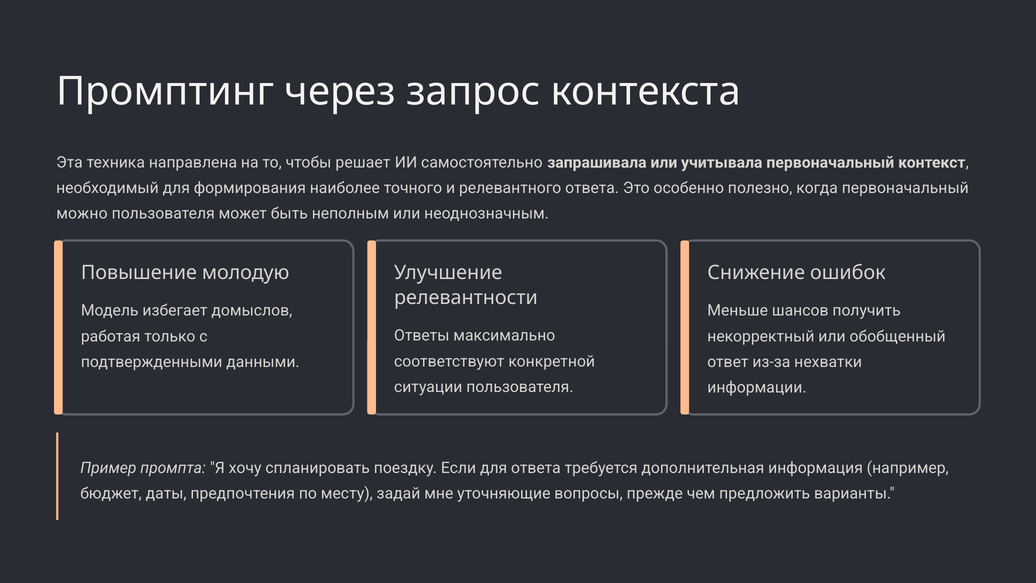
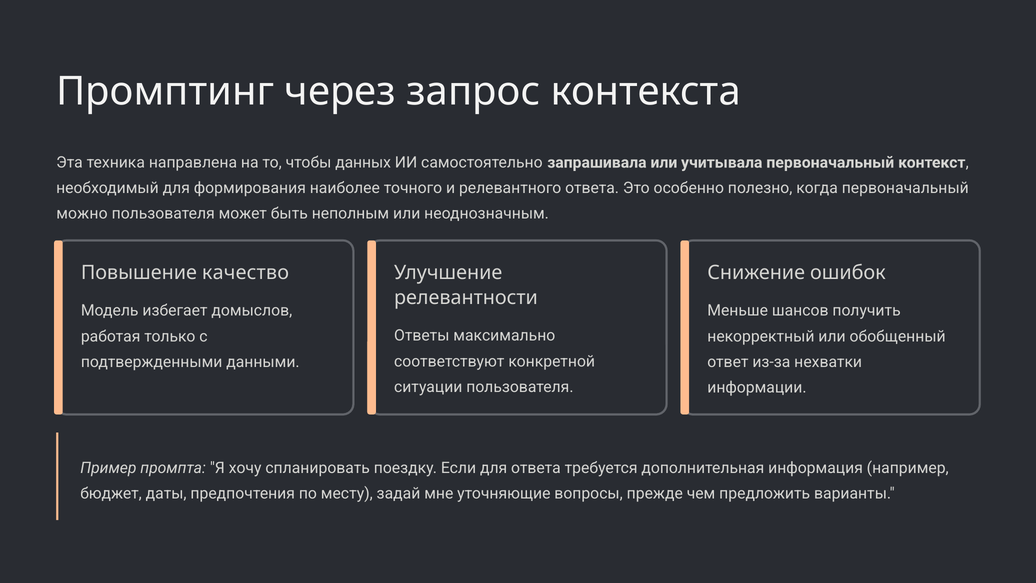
решает: решает -> данных
молодую: молодую -> качество
